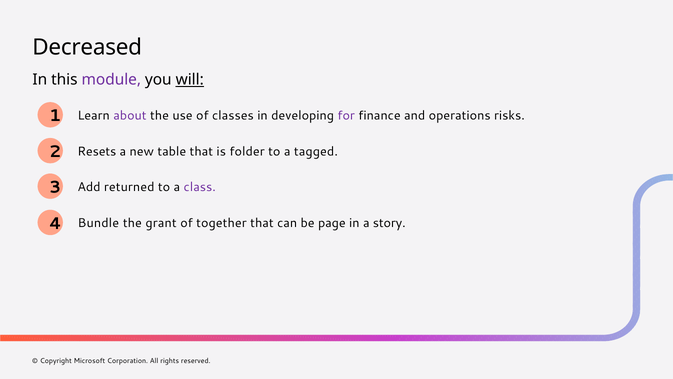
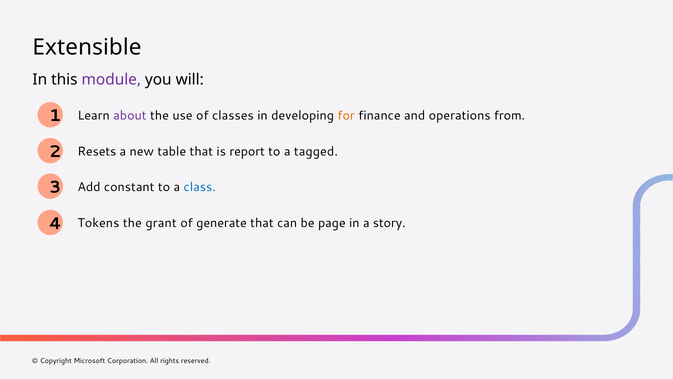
Decreased: Decreased -> Extensible
will underline: present -> none
for colour: purple -> orange
risks: risks -> from
folder: folder -> report
returned: returned -> constant
class colour: purple -> blue
Bundle: Bundle -> Tokens
together: together -> generate
